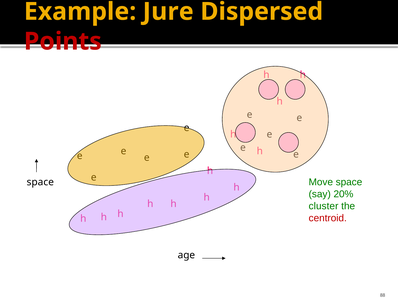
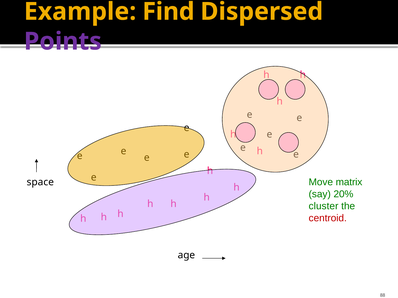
Jure: Jure -> Find
Points colour: red -> purple
Move space: space -> matrix
